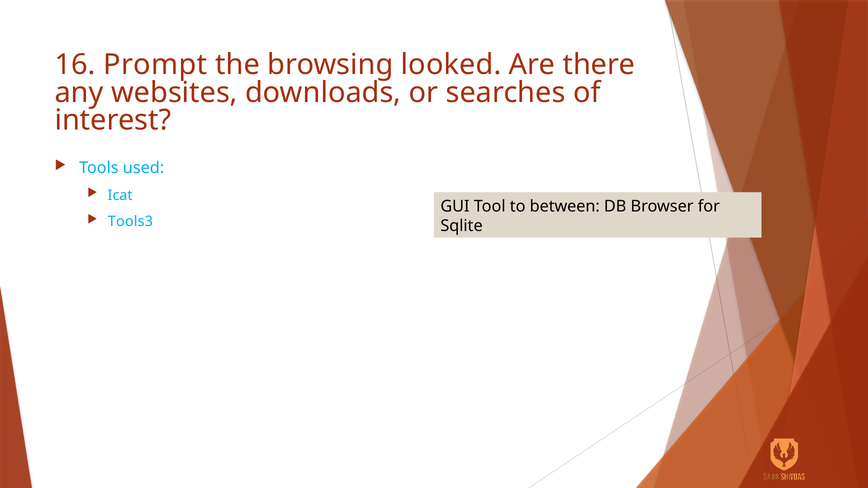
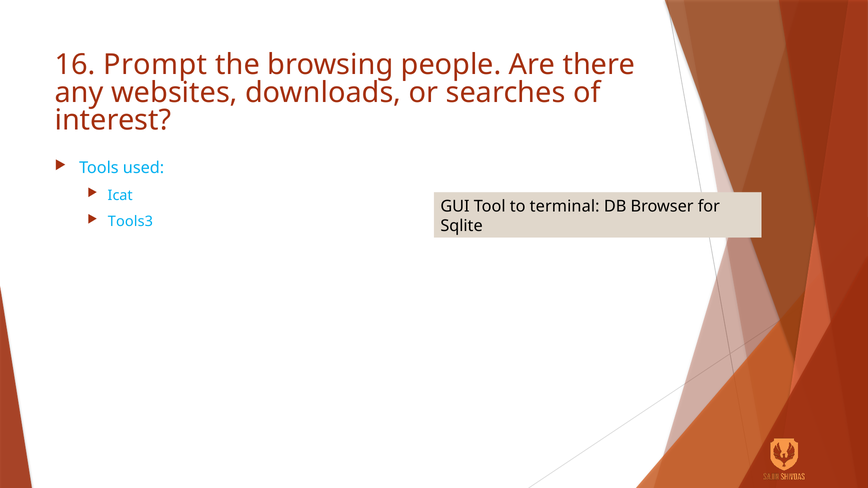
looked: looked -> people
between: between -> terminal
